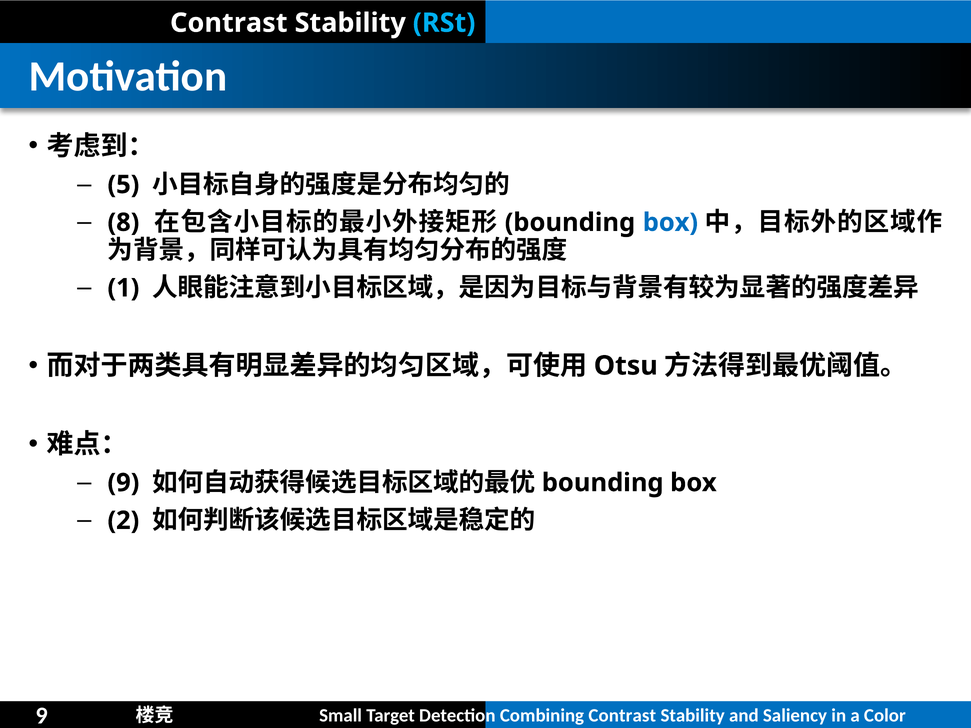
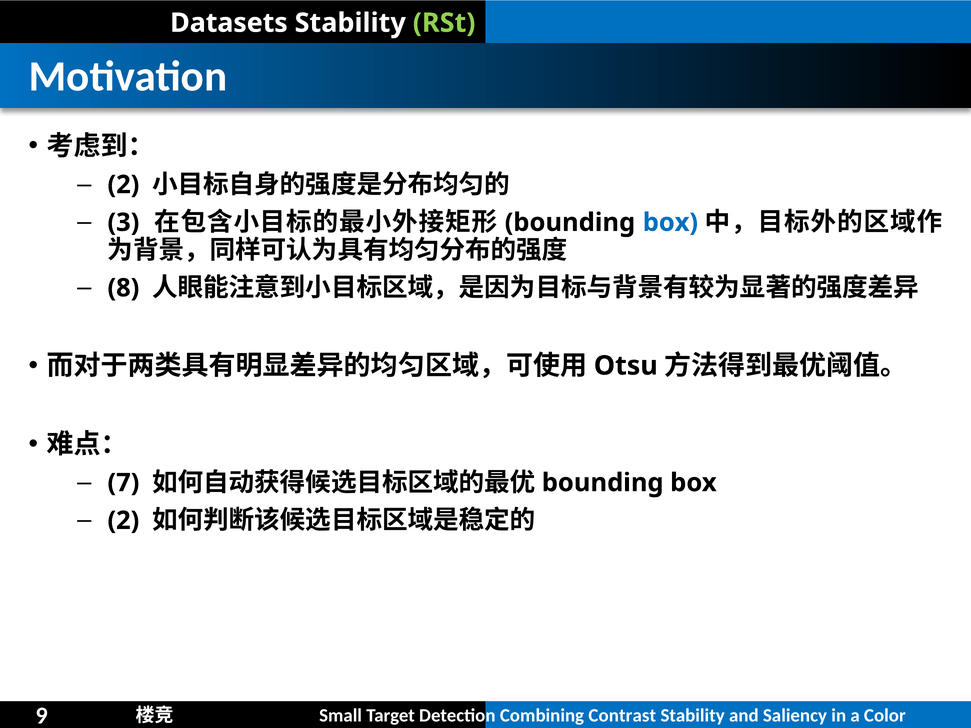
Contrast at (229, 23): Contrast -> Datasets
RSt colour: light blue -> light green
5 at (123, 185): 5 -> 2
8: 8 -> 3
1: 1 -> 8
9 at (123, 483): 9 -> 7
